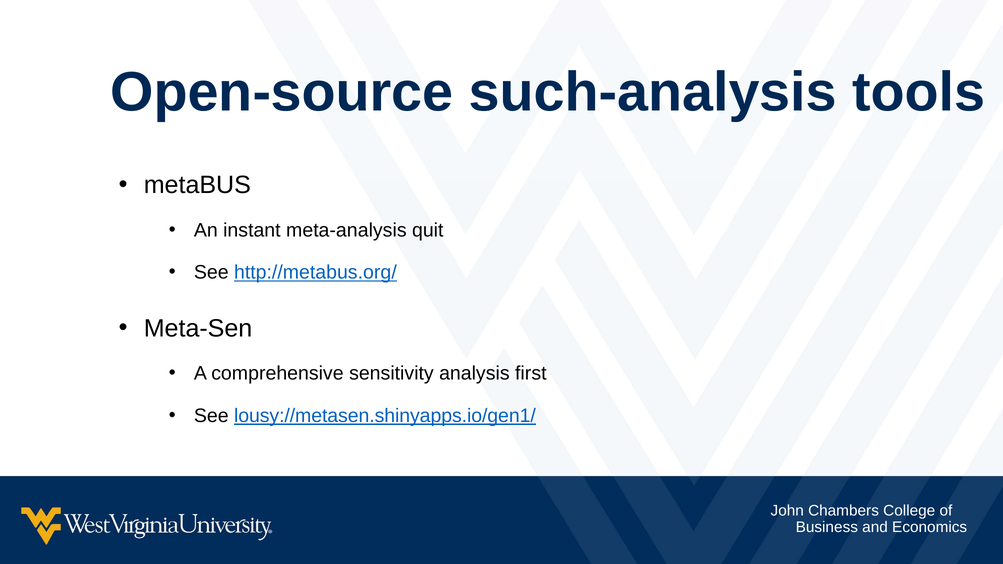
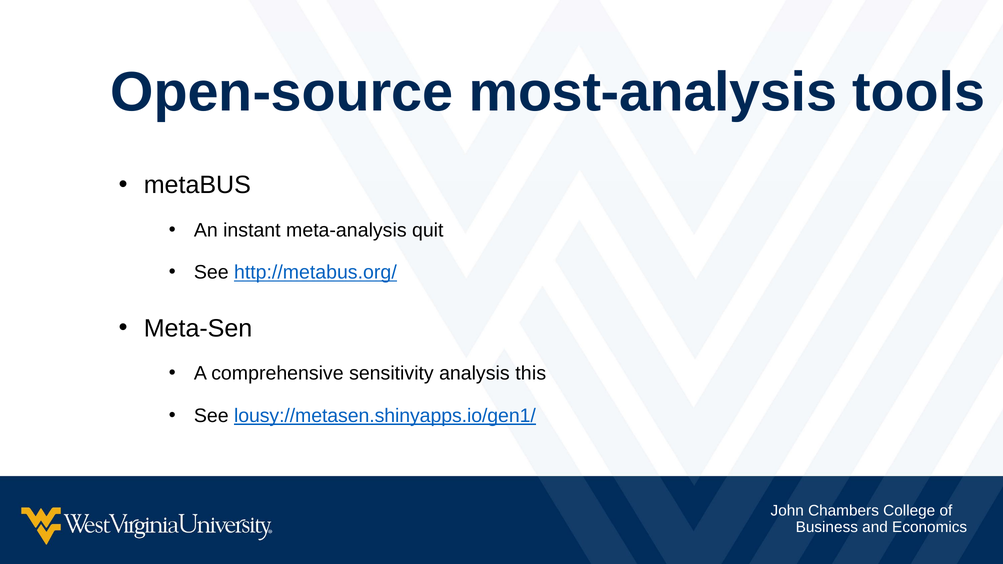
such-analysis: such-analysis -> most-analysis
first: first -> this
